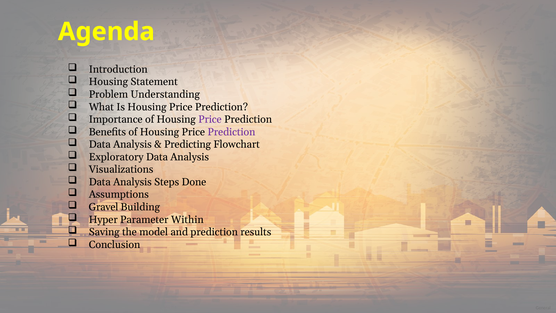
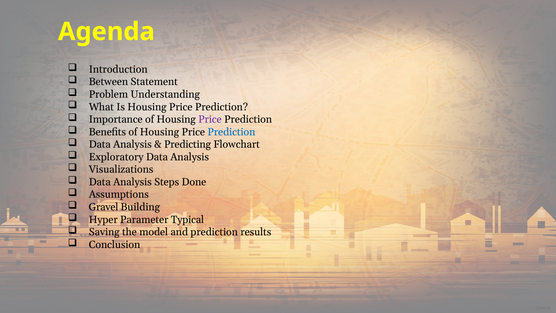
Housing at (108, 82): Housing -> Between
Prediction at (231, 132) colour: purple -> blue
Within: Within -> Typical
